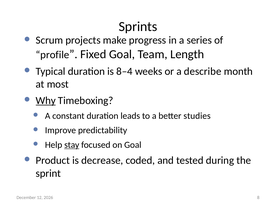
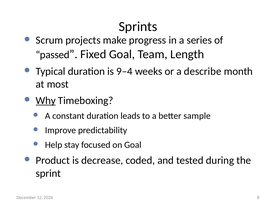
profile: profile -> passed
8–4: 8–4 -> 9–4
studies: studies -> sample
stay underline: present -> none
